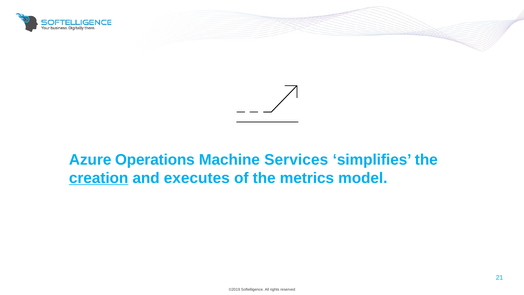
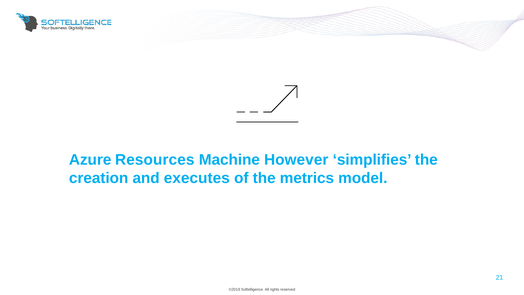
Operations: Operations -> Resources
Services: Services -> However
creation underline: present -> none
